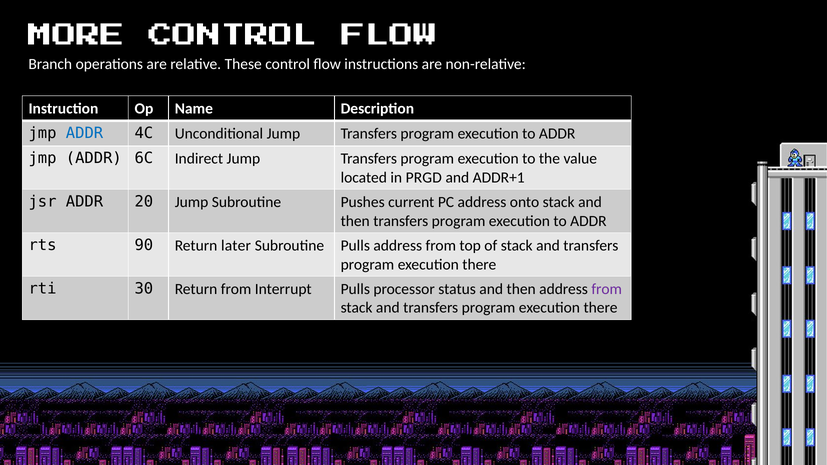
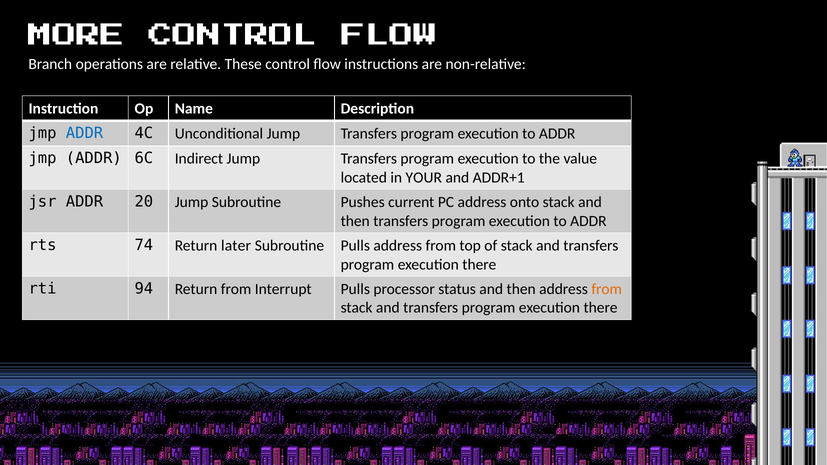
PRGD: PRGD -> YOUR
90: 90 -> 74
30: 30 -> 94
from at (607, 289) colour: purple -> orange
